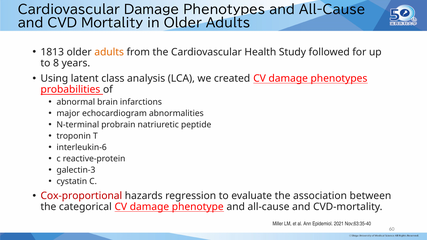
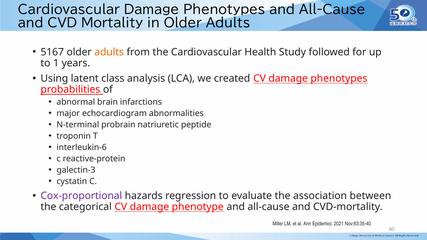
1813: 1813 -> 5167
8: 8 -> 1
Cox-proportional colour: red -> purple
